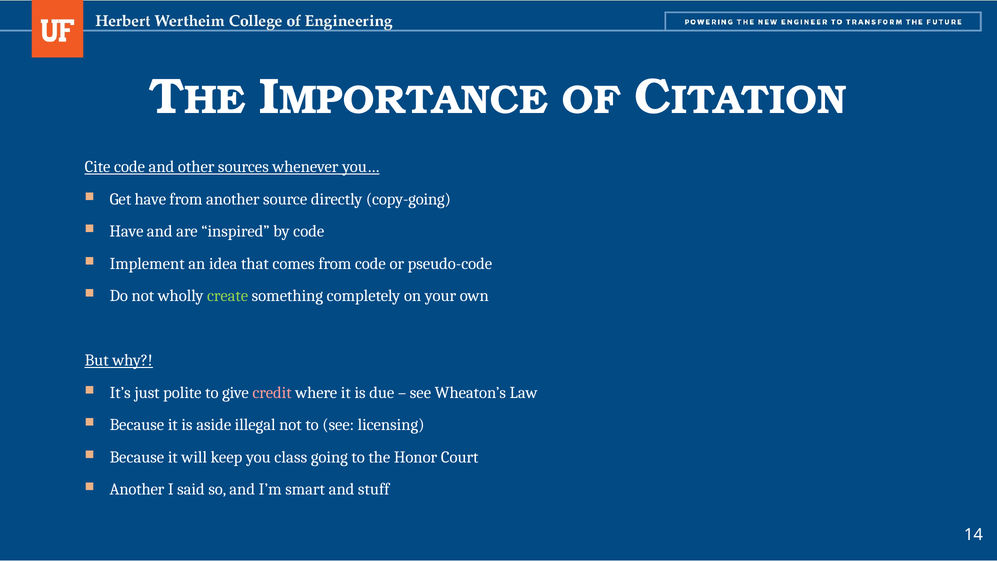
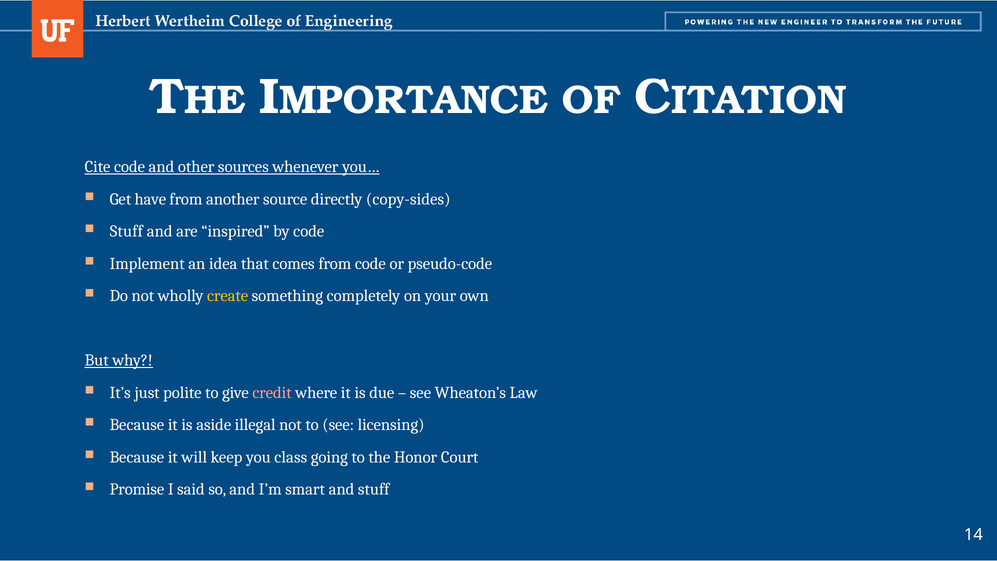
copy-going: copy-going -> copy-sides
Have at (126, 231): Have -> Stuff
create colour: light green -> yellow
Another at (137, 489): Another -> Promise
